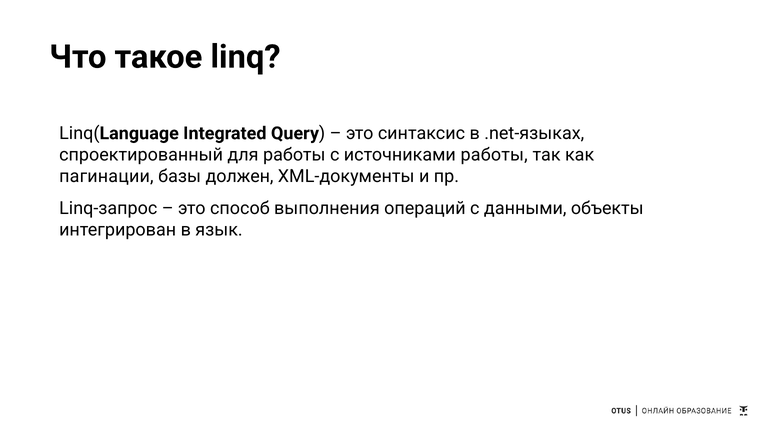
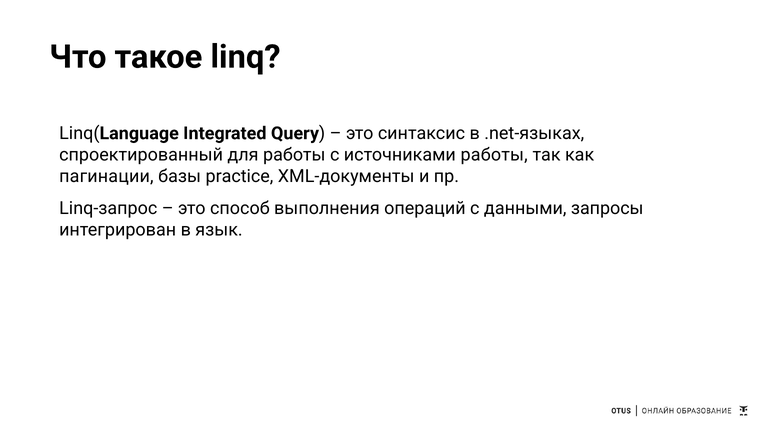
должен: должен -> practice
объекты: объекты -> запросы
